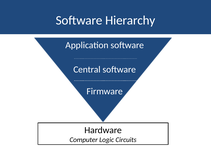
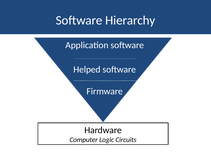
Central: Central -> Helped
